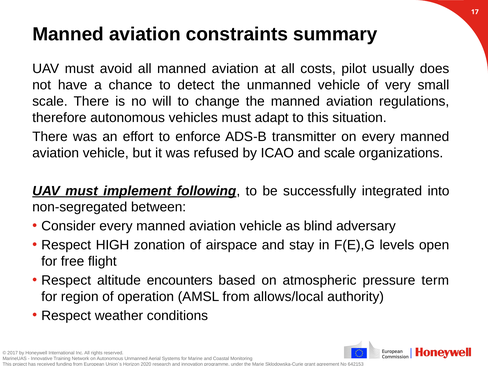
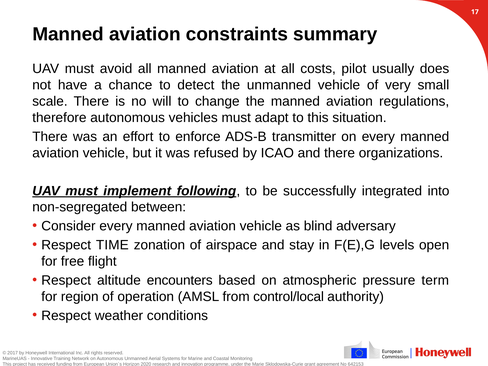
and scale: scale -> there
HIGH: HIGH -> TIME
allows/local: allows/local -> control/local
